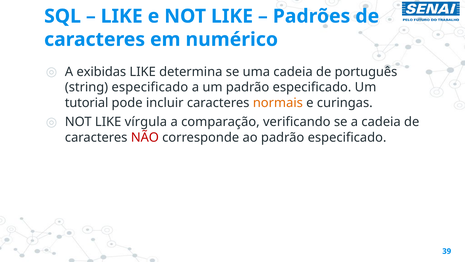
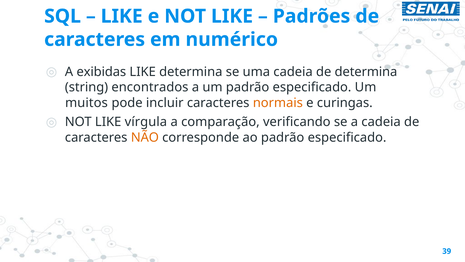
de português: português -> determina
string especificado: especificado -> encontrados
tutorial: tutorial -> muitos
NÃO colour: red -> orange
